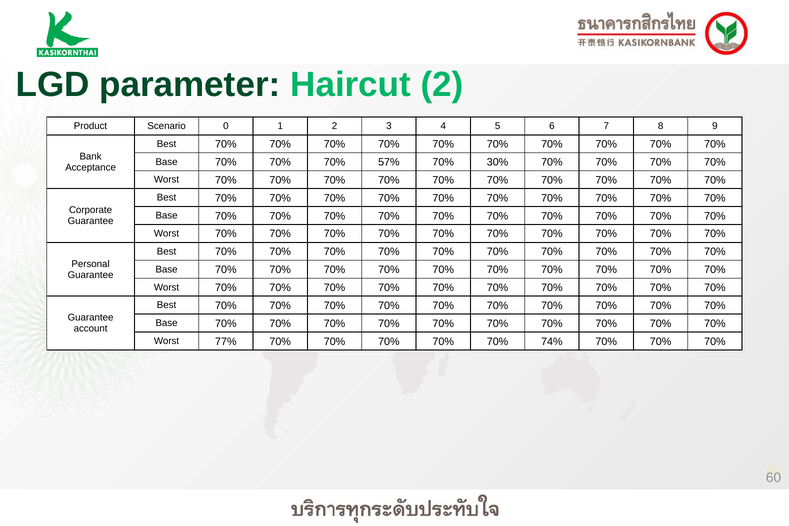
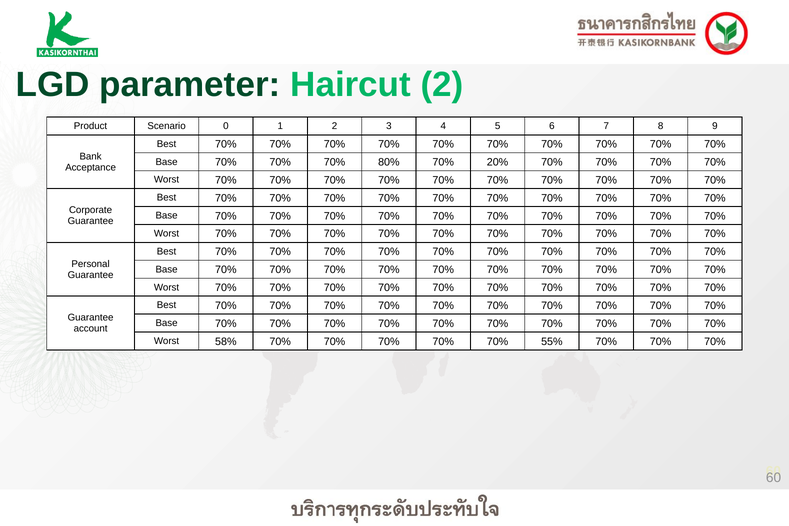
57%: 57% -> 80%
30%: 30% -> 20%
77%: 77% -> 58%
74%: 74% -> 55%
